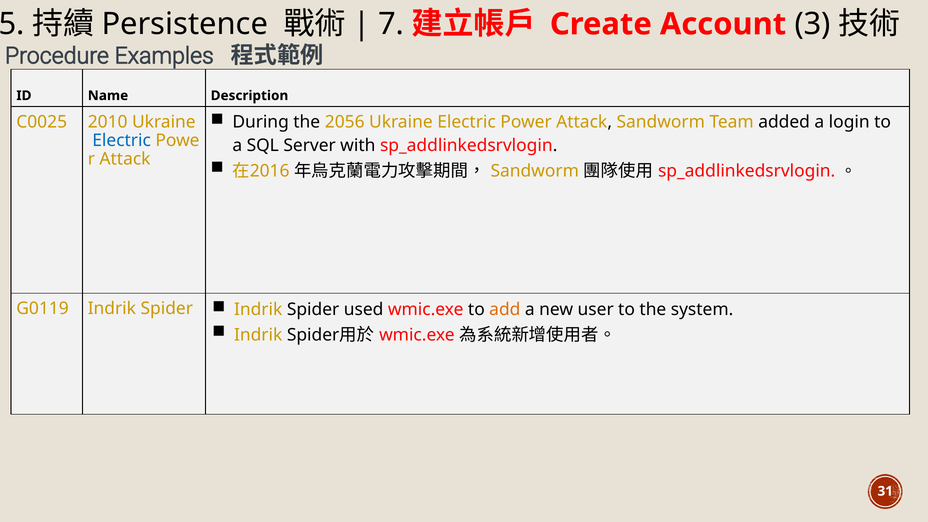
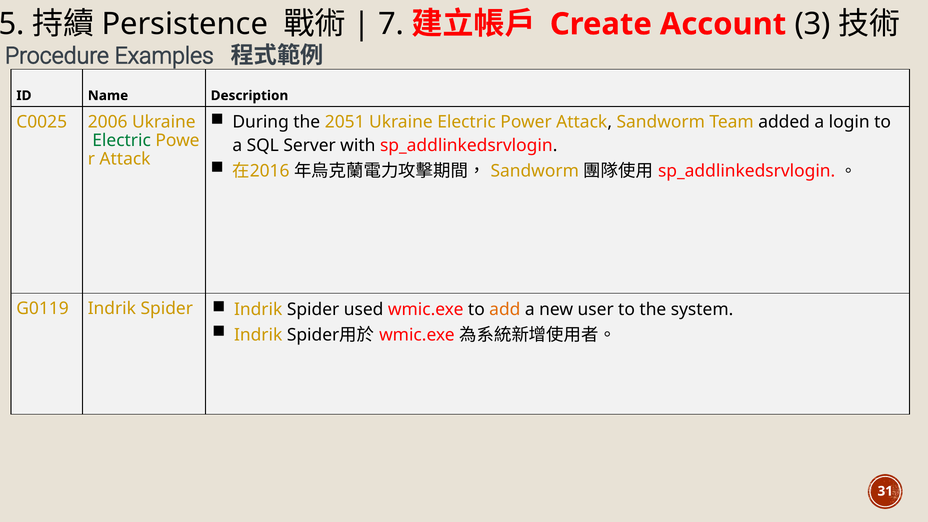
2056: 2056 -> 2051
2010: 2010 -> 2006
Electric at (122, 141) colour: blue -> green
